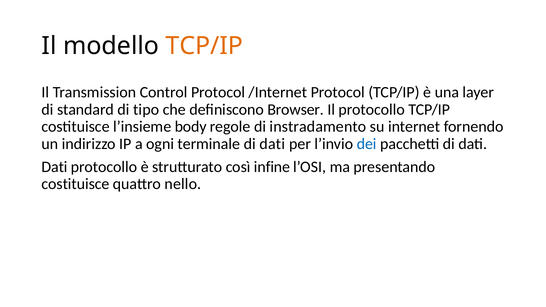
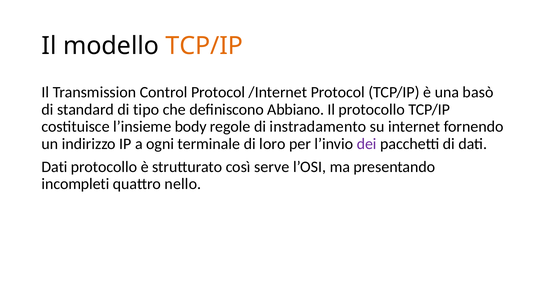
layer: layer -> basò
Browser: Browser -> Abbiano
terminale di dati: dati -> loro
dei colour: blue -> purple
infine: infine -> serve
costituisce at (76, 184): costituisce -> incompleti
